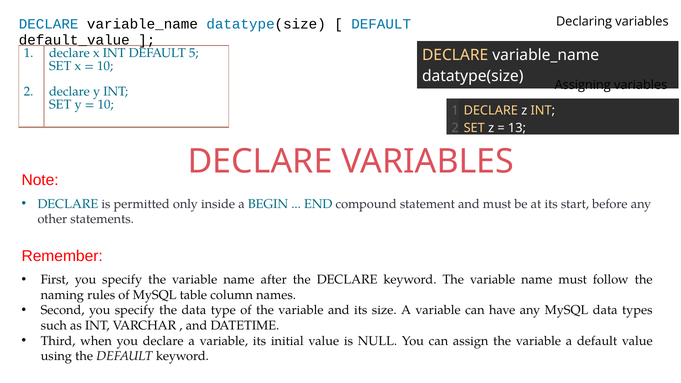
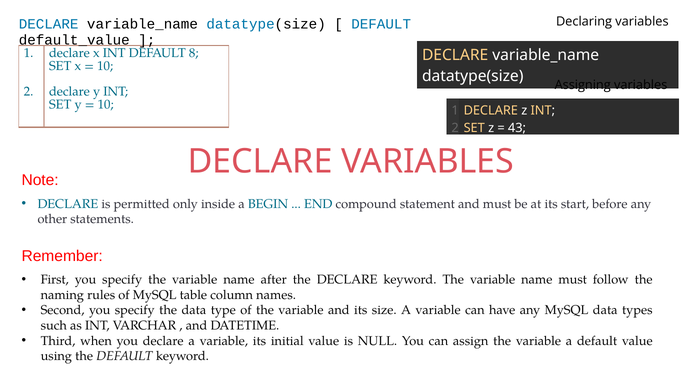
5: 5 -> 8
13: 13 -> 43
